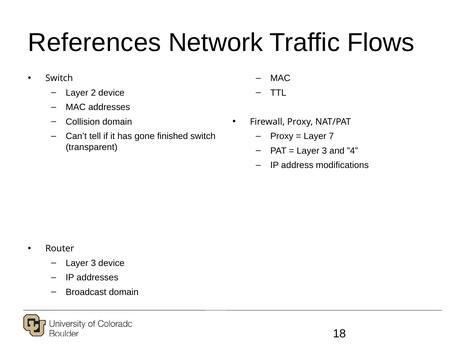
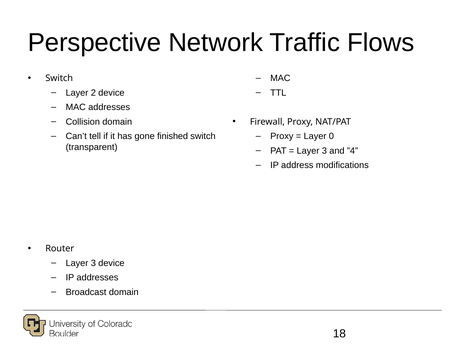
References: References -> Perspective
7: 7 -> 0
